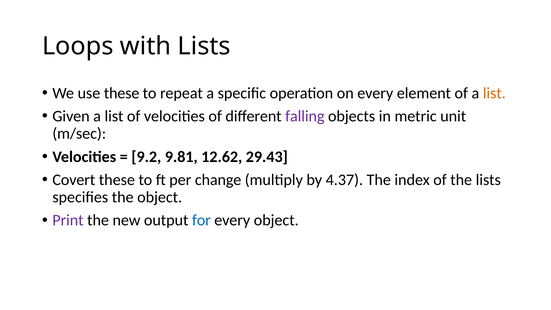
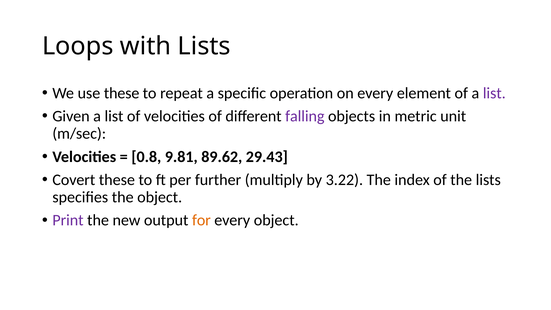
list at (494, 93) colour: orange -> purple
9.2: 9.2 -> 0.8
12.62: 12.62 -> 89.62
change: change -> further
4.37: 4.37 -> 3.22
for colour: blue -> orange
